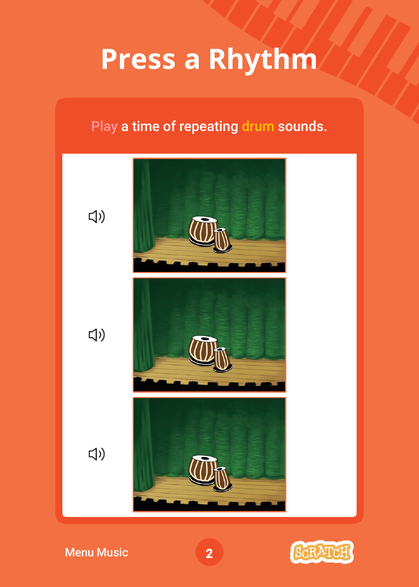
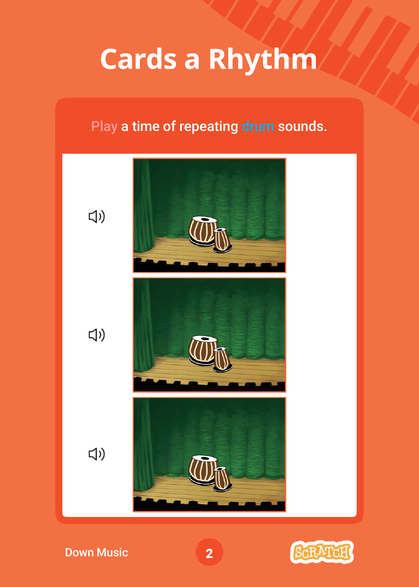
Press: Press -> Cards
drum colour: yellow -> light blue
Menu: Menu -> Down
